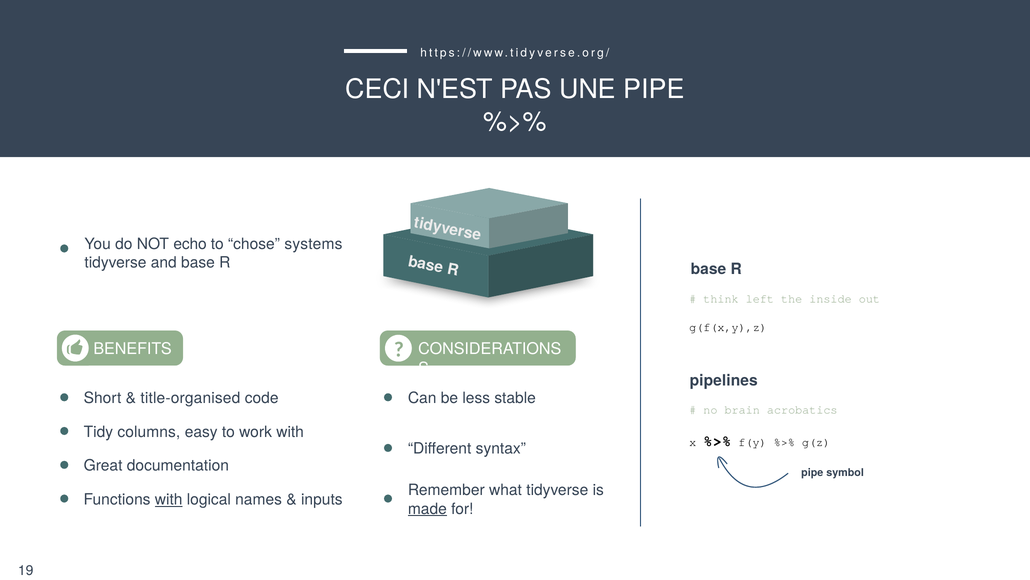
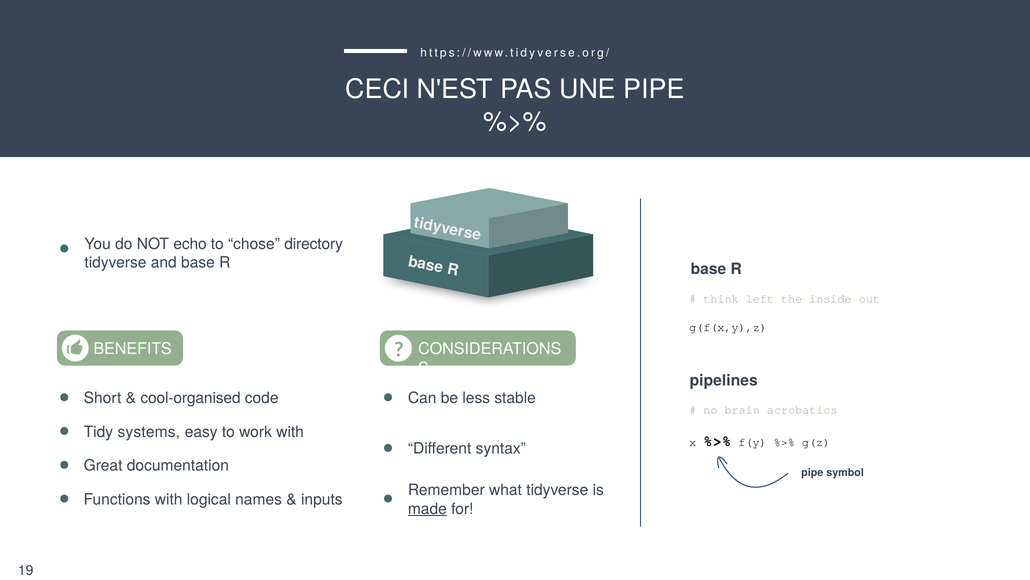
systems: systems -> directory
title-organised: title-organised -> cool-organised
columns: columns -> systems
with at (169, 499) underline: present -> none
